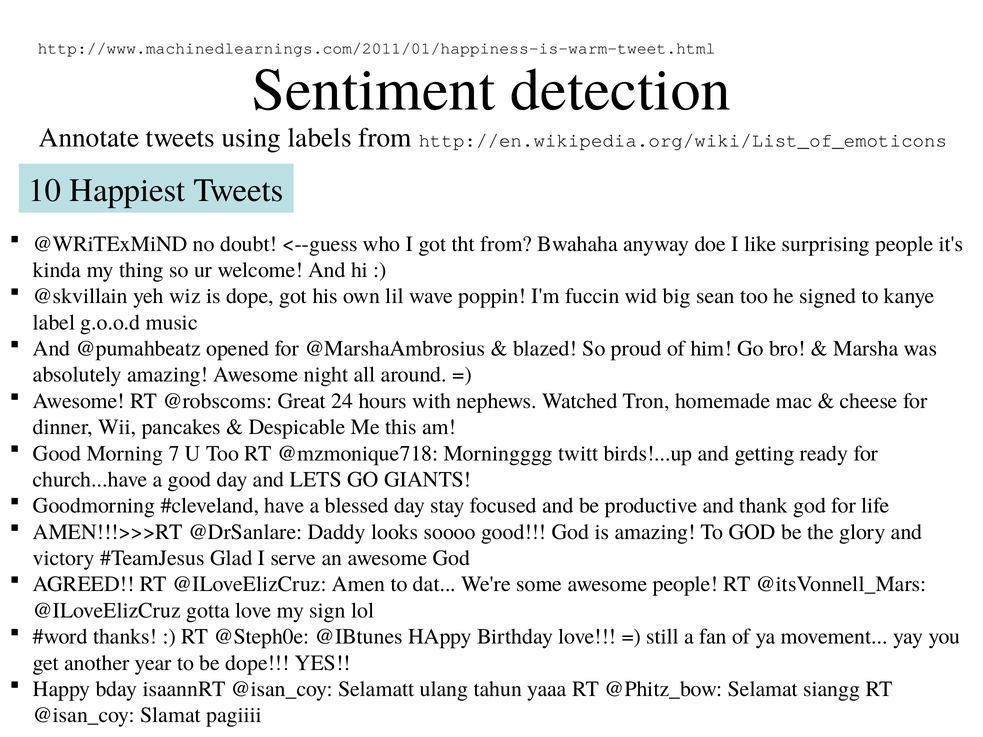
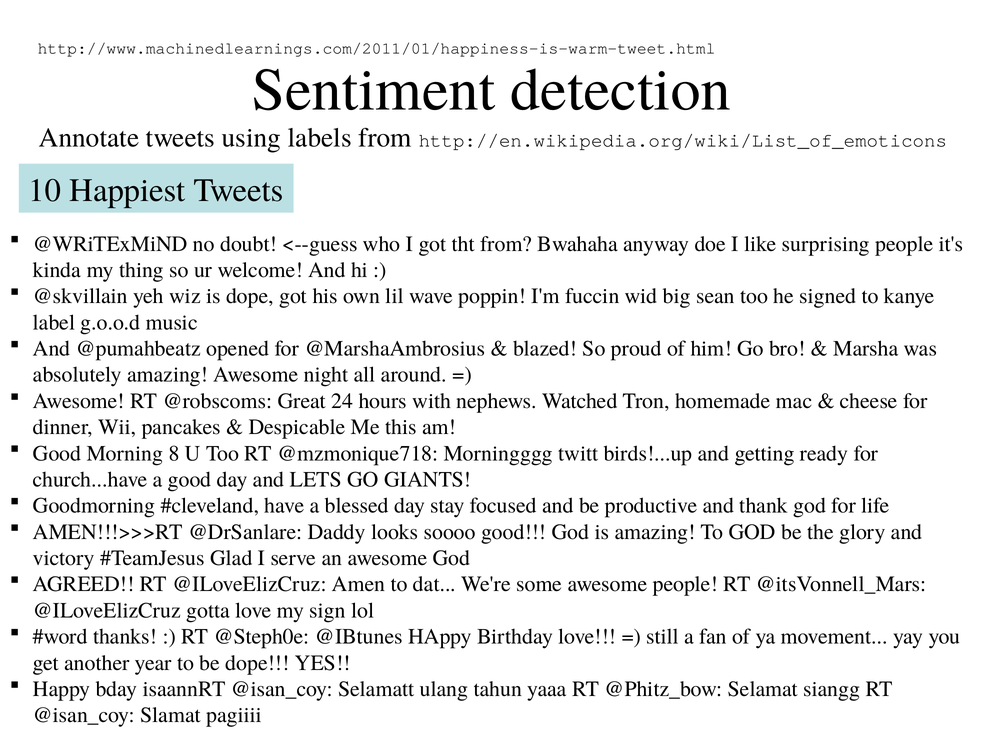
7: 7 -> 8
